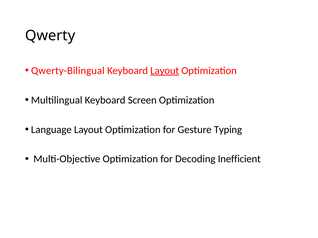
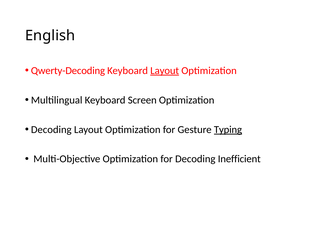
Qwerty: Qwerty -> English
Qwerty-Bilingual: Qwerty-Bilingual -> Qwerty-Decoding
Language at (51, 130): Language -> Decoding
Typing underline: none -> present
